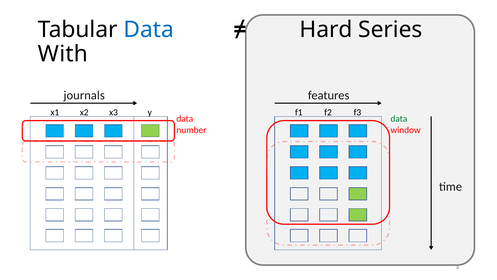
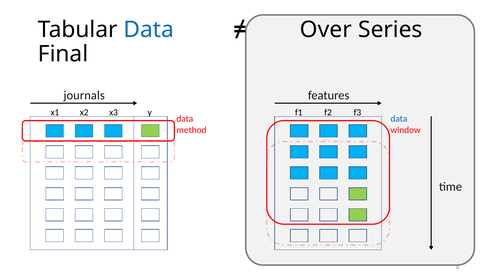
Hard: Hard -> Over
With: With -> Final
data at (399, 119) colour: green -> blue
number: number -> method
